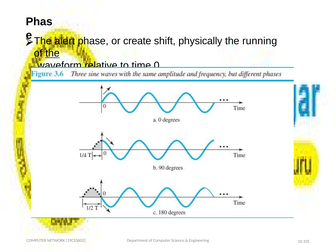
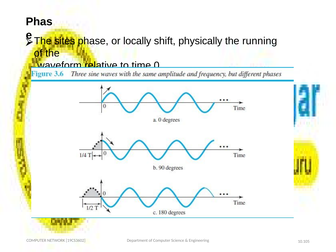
alert: alert -> sites
create: create -> locally
the at (52, 53) underline: present -> none
